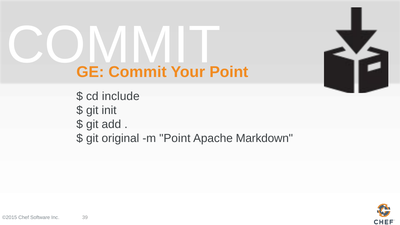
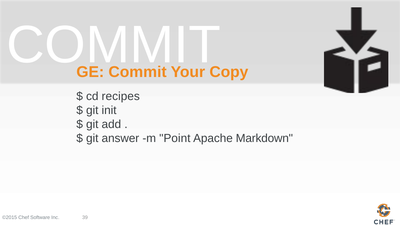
Point at (229, 72): Point -> Copy
include: include -> recipes
original: original -> answer
